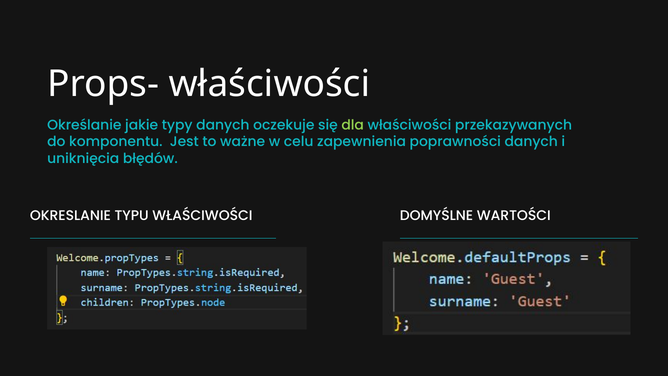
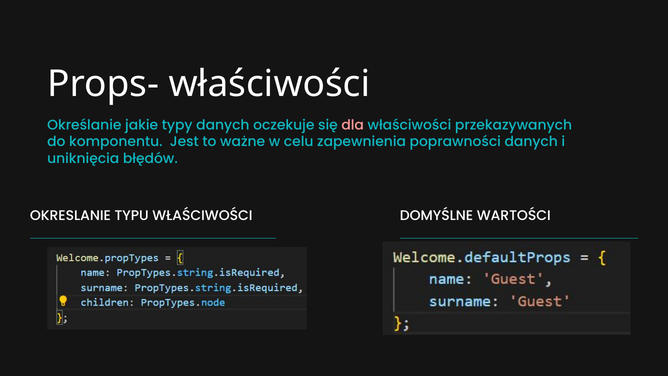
dla colour: light green -> pink
